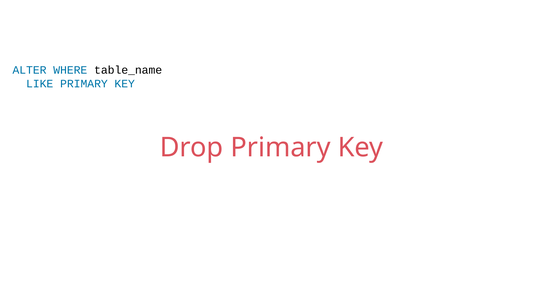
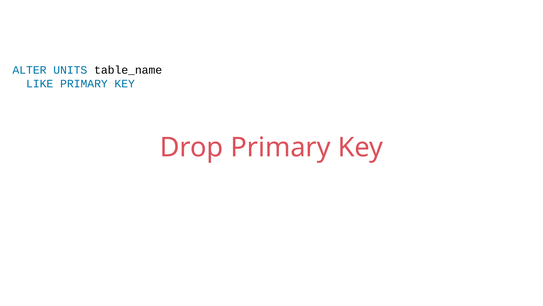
WHERE: WHERE -> UNITS
